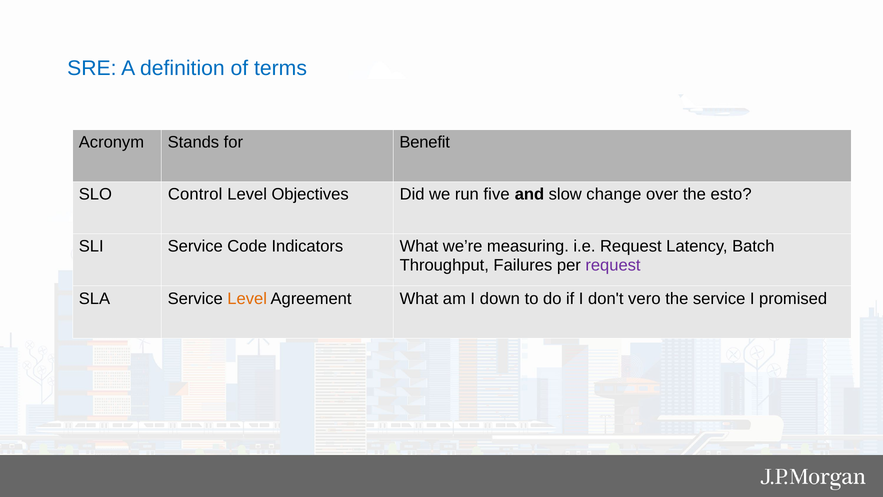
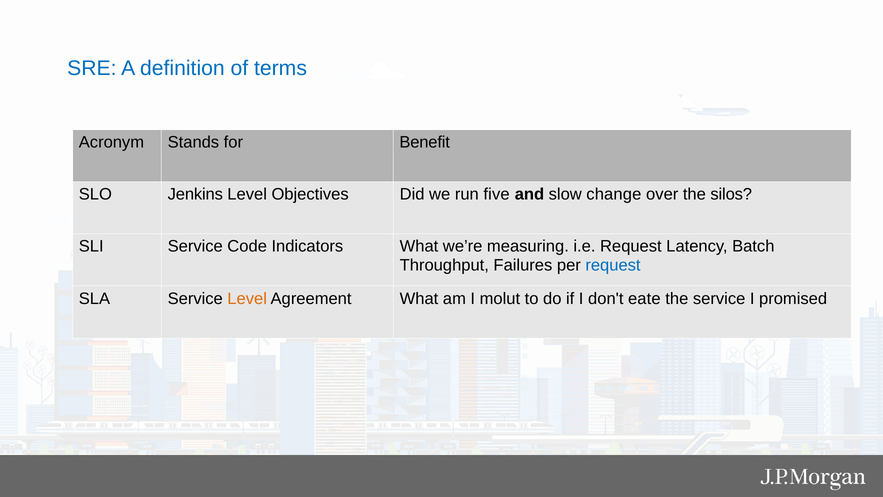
Control: Control -> Jenkins
esto: esto -> silos
request at (613, 265) colour: purple -> blue
down: down -> molut
vero: vero -> eate
